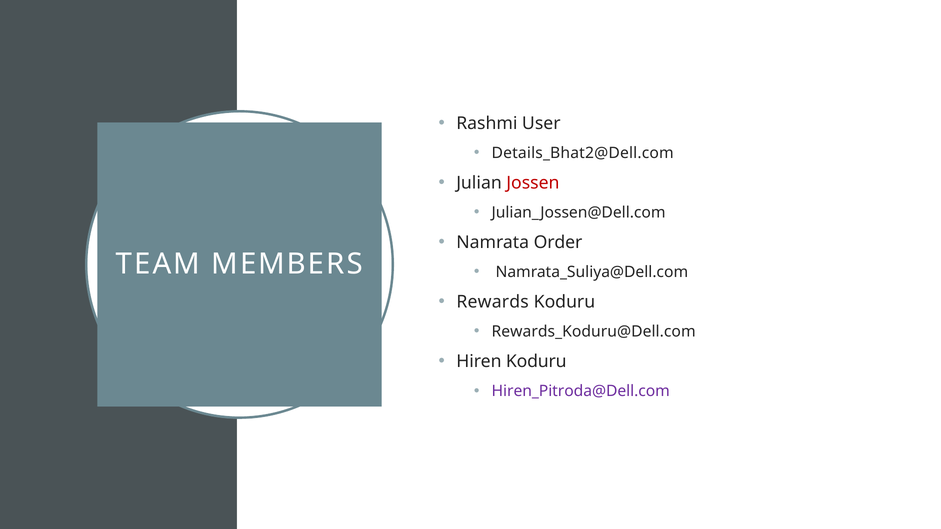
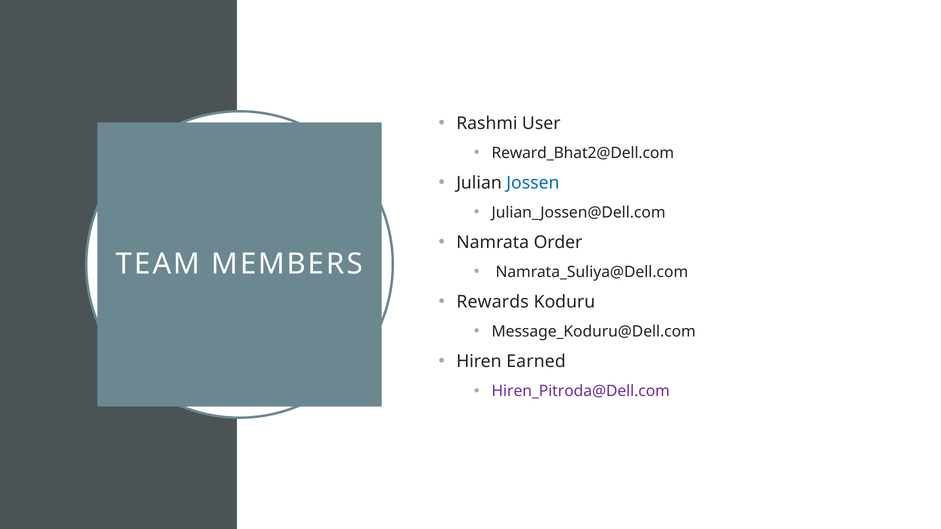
Details_Bhat2@Dell.com: Details_Bhat2@Dell.com -> Reward_Bhat2@Dell.com
Jossen colour: red -> blue
Rewards_Koduru@Dell.com: Rewards_Koduru@Dell.com -> Message_Koduru@Dell.com
Hiren Koduru: Koduru -> Earned
